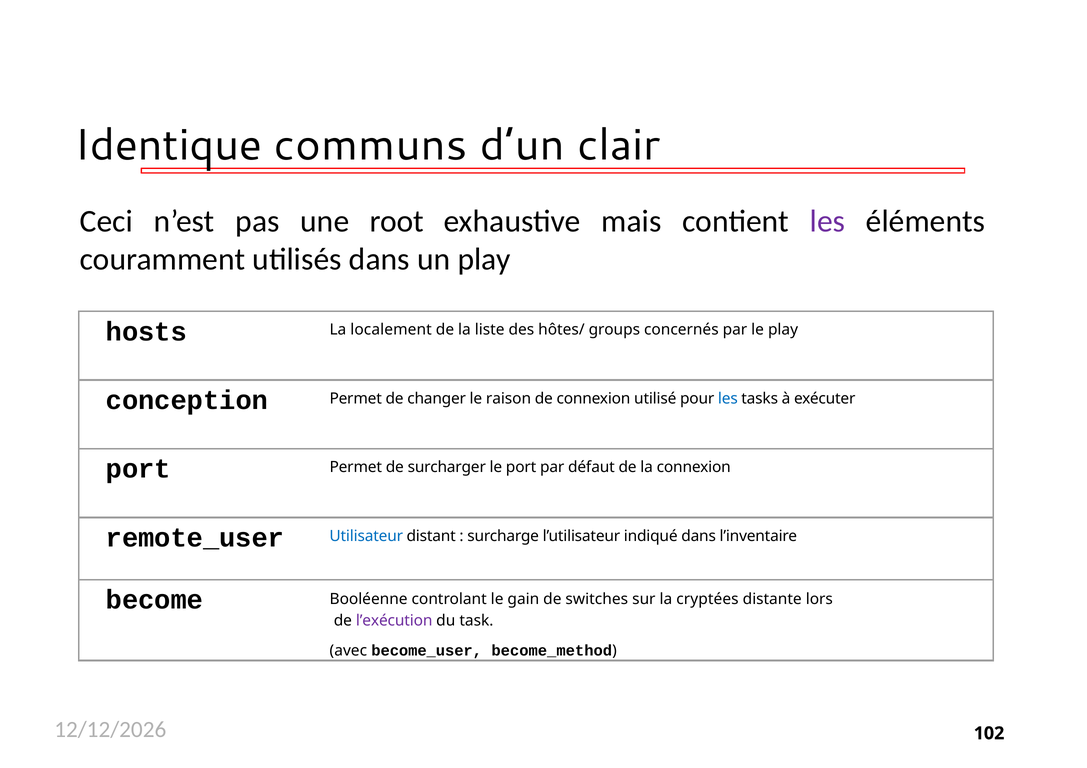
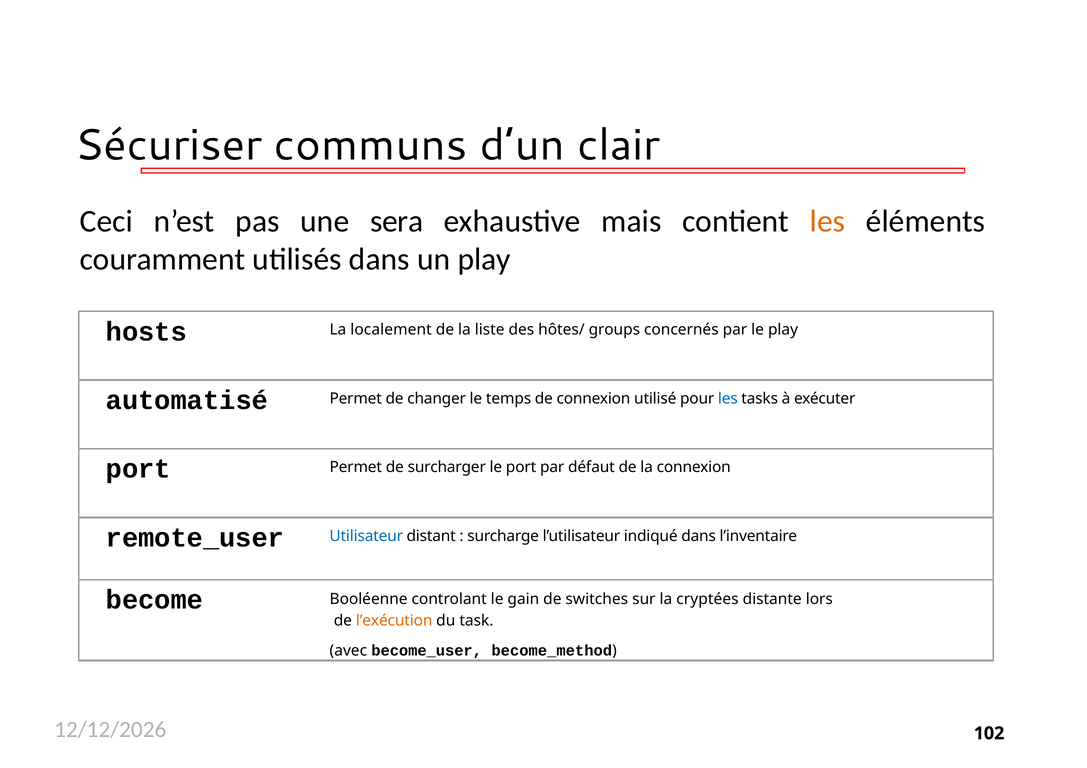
Identique: Identique -> Sécuriser
root: root -> sera
les at (827, 221) colour: purple -> orange
conception: conception -> automatisé
raison: raison -> temps
l’exécution colour: purple -> orange
